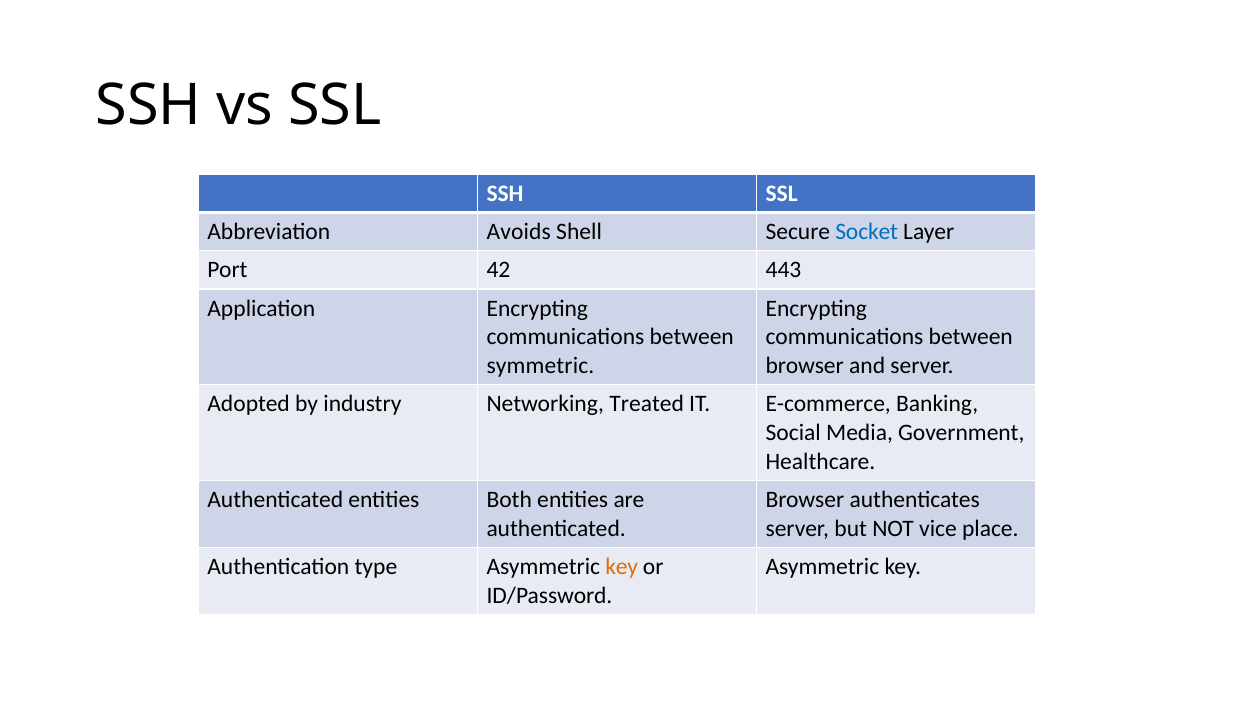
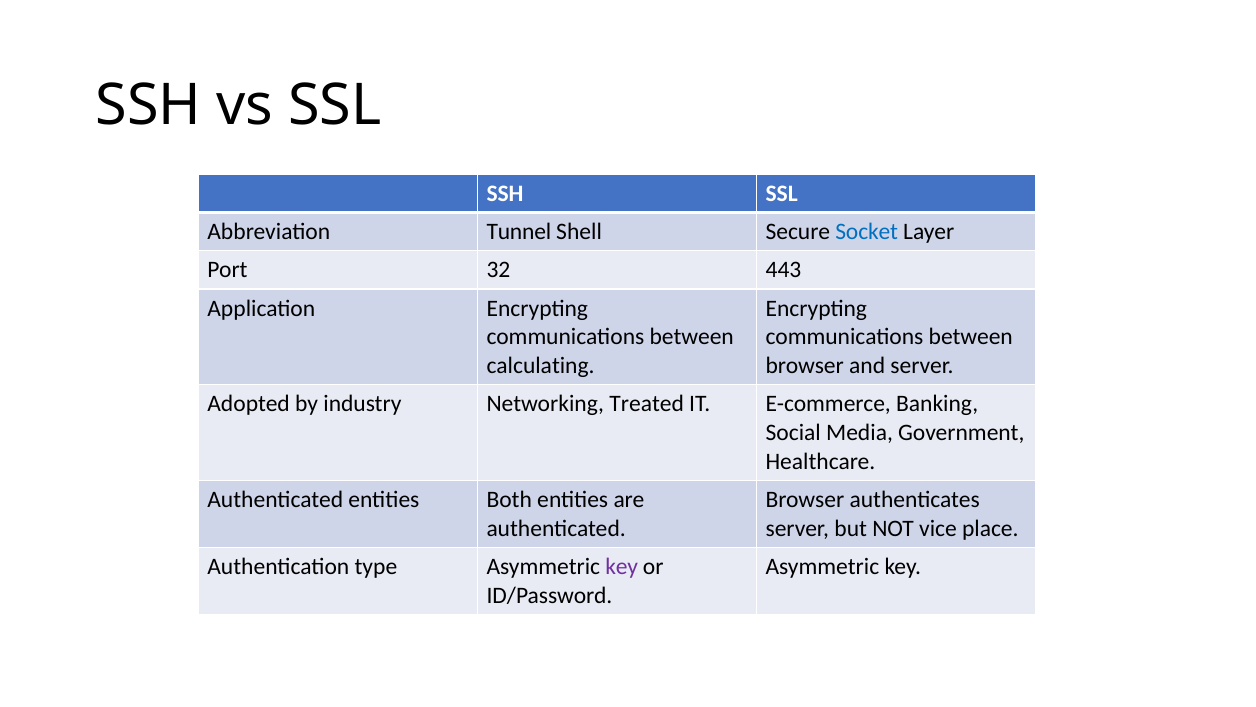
Avoids: Avoids -> Tunnel
42: 42 -> 32
symmetric: symmetric -> calculating
key at (622, 566) colour: orange -> purple
